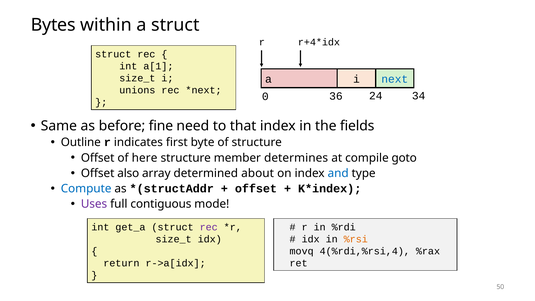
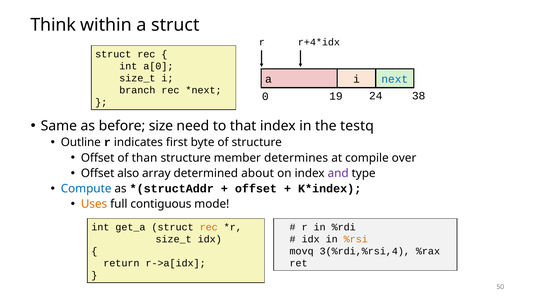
Bytes: Bytes -> Think
a[1: a[1 -> a[0
unions: unions -> branch
36: 36 -> 19
34: 34 -> 38
fine: fine -> size
fields: fields -> testq
here: here -> than
goto: goto -> over
and colour: blue -> purple
Uses colour: purple -> orange
rec at (209, 227) colour: purple -> orange
4(%rdi,%rsi,4: 4(%rdi,%rsi,4 -> 3(%rdi,%rsi,4
